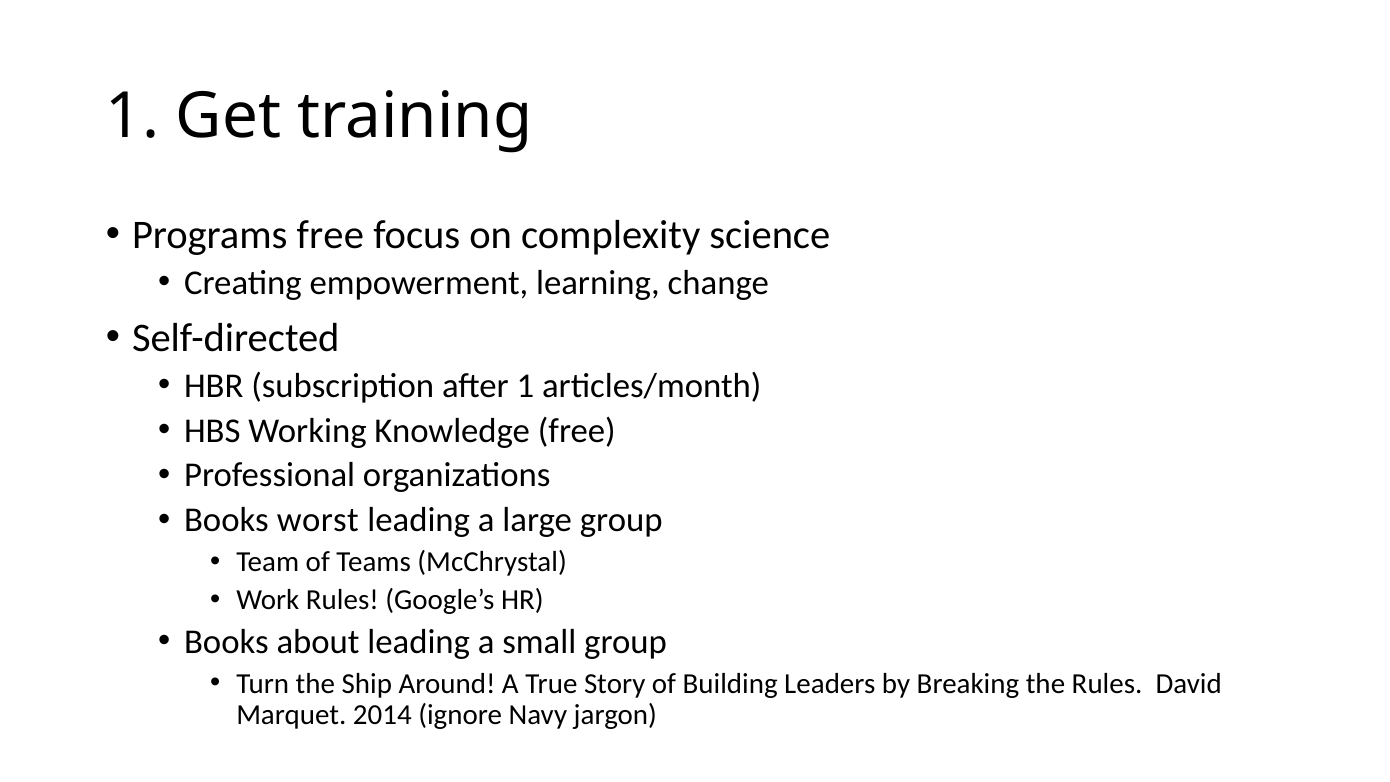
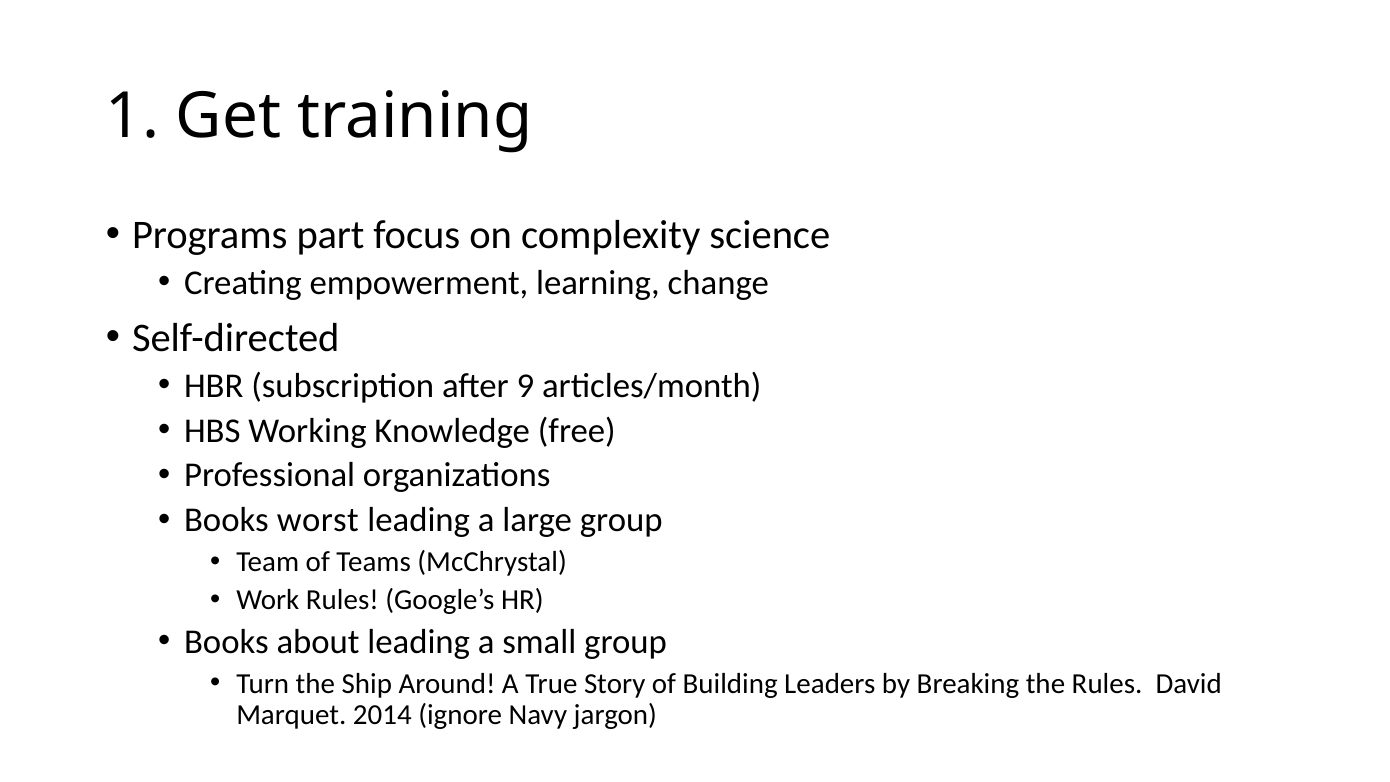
Programs free: free -> part
after 1: 1 -> 9
